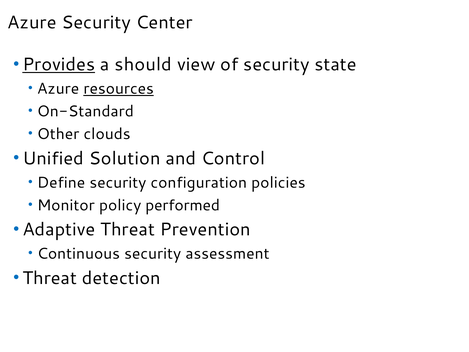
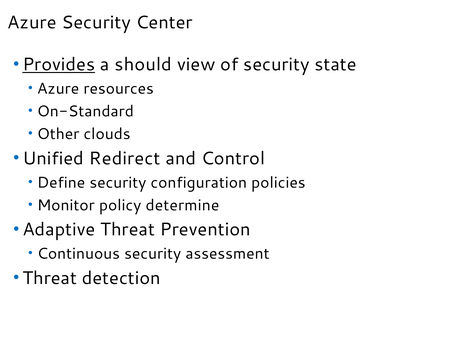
resources underline: present -> none
Solution: Solution -> Redirect
performed: performed -> determine
